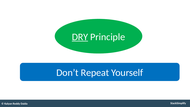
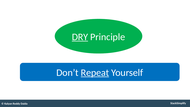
Repeat underline: none -> present
